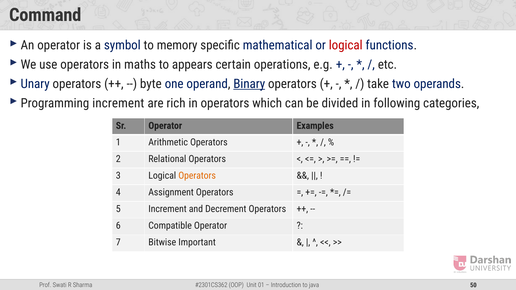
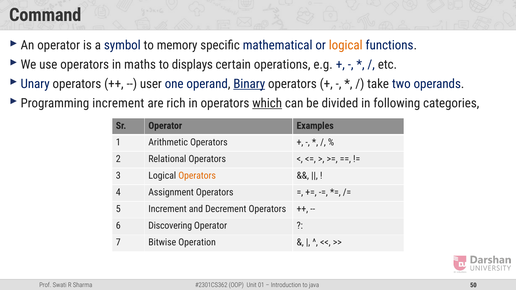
logical at (346, 45) colour: red -> orange
appears: appears -> displays
byte: byte -> user
which underline: none -> present
Compatible: Compatible -> Discovering
Important: Important -> Operation
